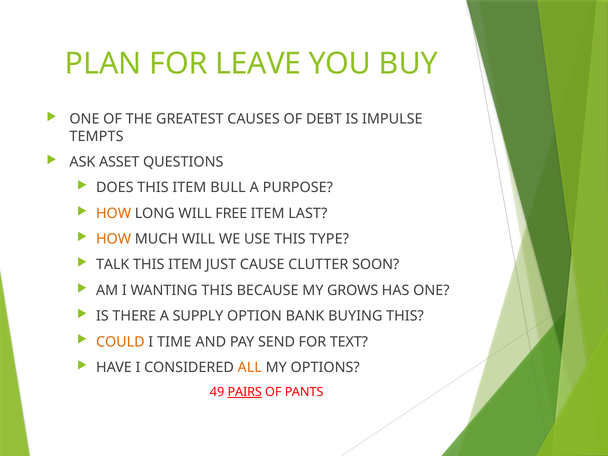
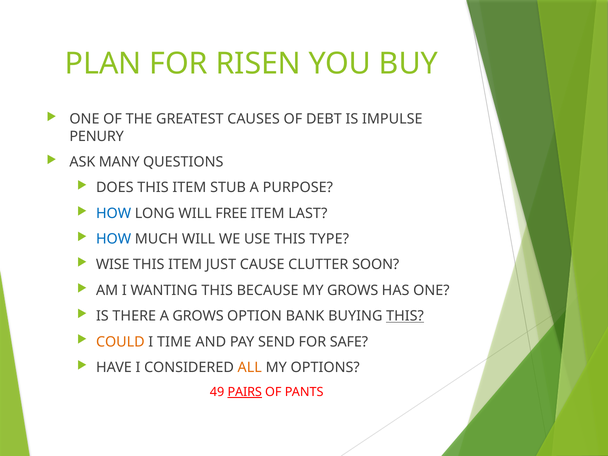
LEAVE: LEAVE -> RISEN
TEMPTS: TEMPTS -> PENURY
ASSET: ASSET -> MANY
BULL: BULL -> STUB
HOW at (114, 213) colour: orange -> blue
HOW at (114, 239) colour: orange -> blue
TALK: TALK -> WISE
A SUPPLY: SUPPLY -> GROWS
THIS at (405, 316) underline: none -> present
TEXT: TEXT -> SAFE
